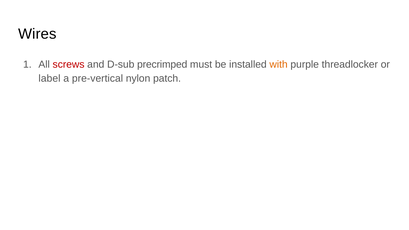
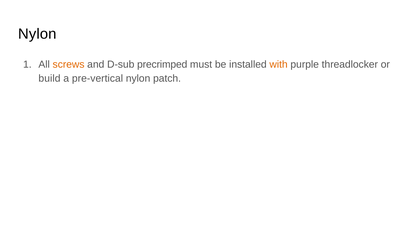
Wires at (37, 34): Wires -> Nylon
screws colour: red -> orange
label: label -> build
